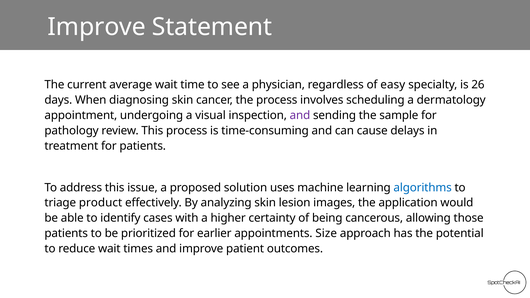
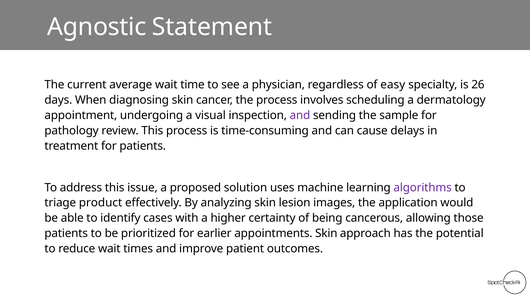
Improve at (97, 27): Improve -> Agnostic
algorithms colour: blue -> purple
appointments Size: Size -> Skin
